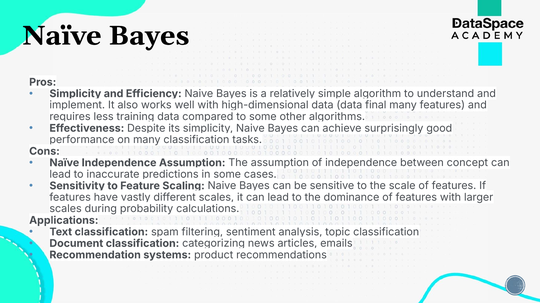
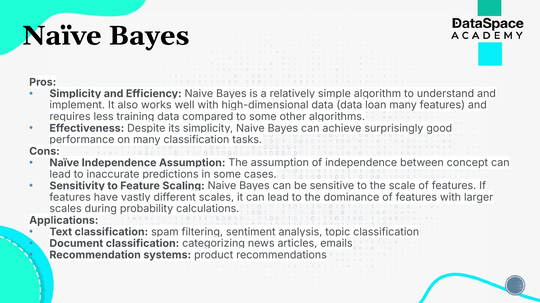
final: final -> loan
